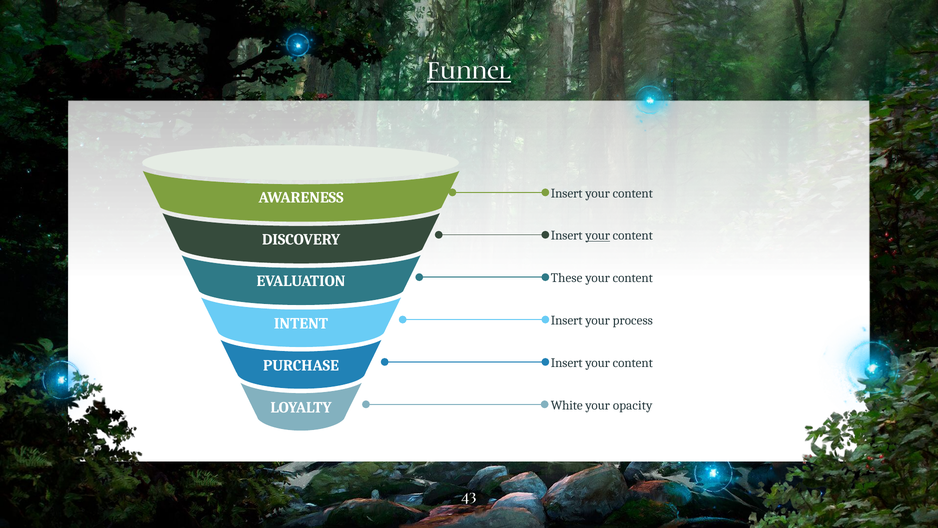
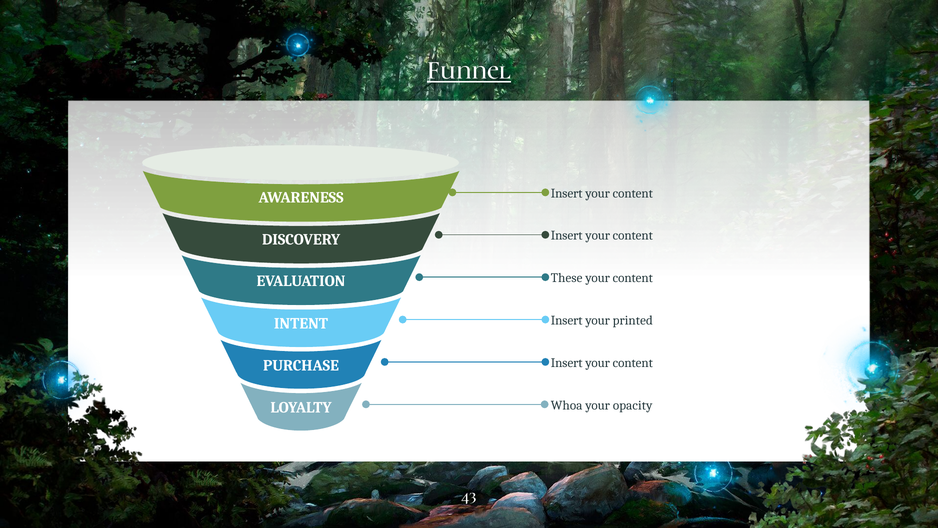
your at (598, 236) underline: present -> none
process: process -> printed
White: White -> Whoa
